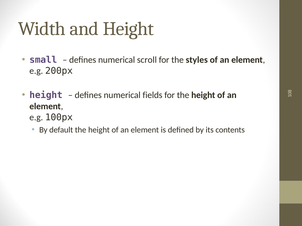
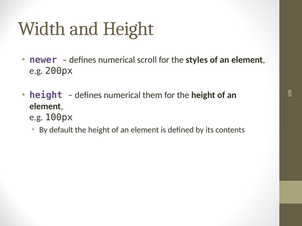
small: small -> newer
fields: fields -> them
